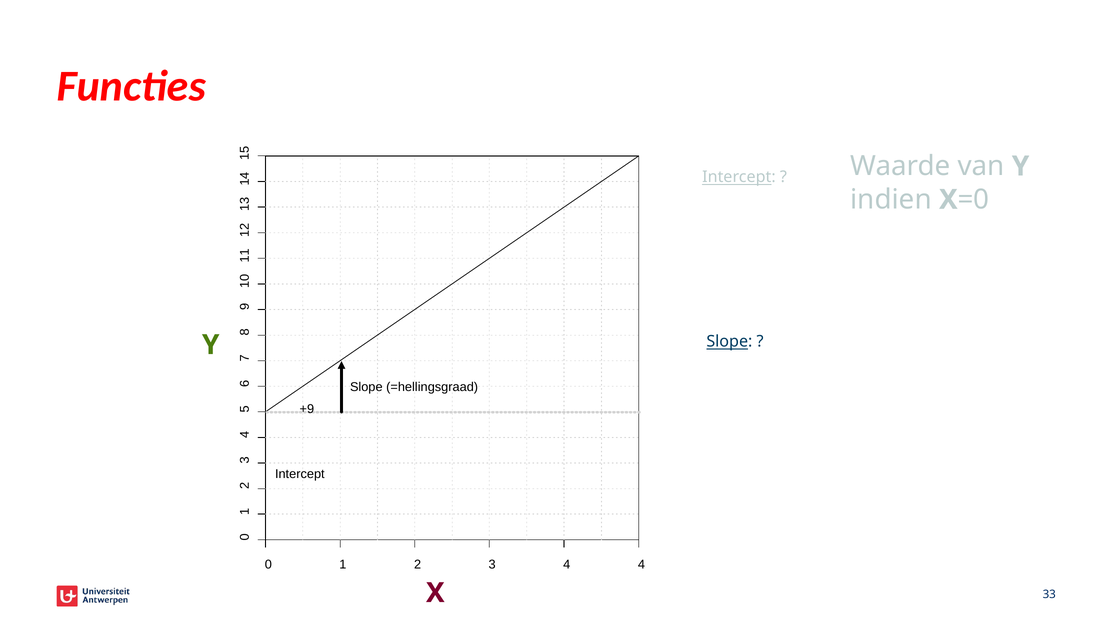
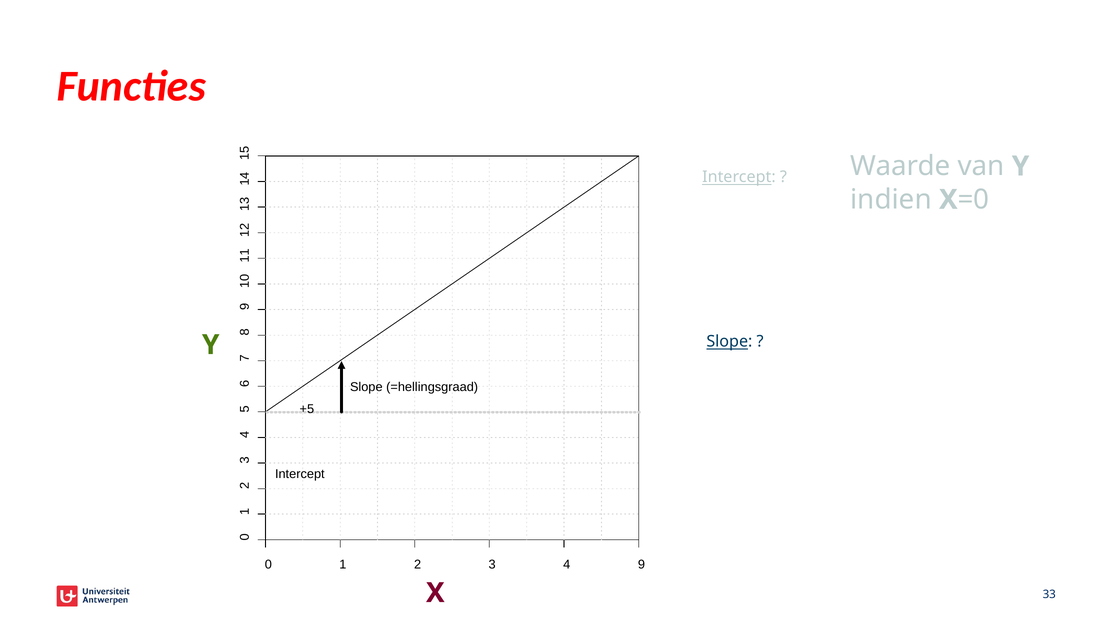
+9: +9 -> +5
4 4: 4 -> 9
